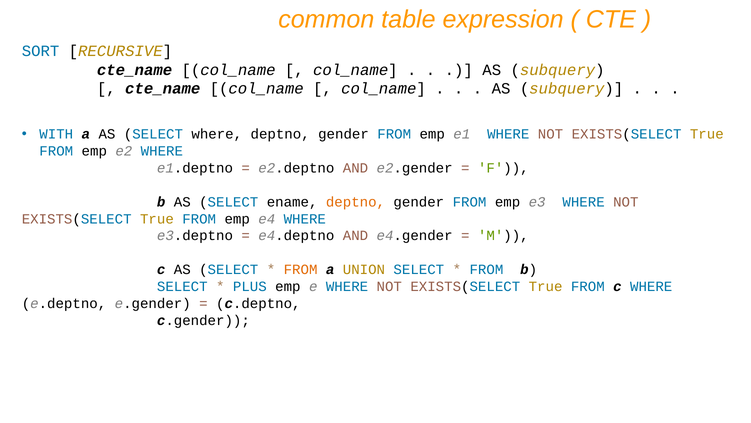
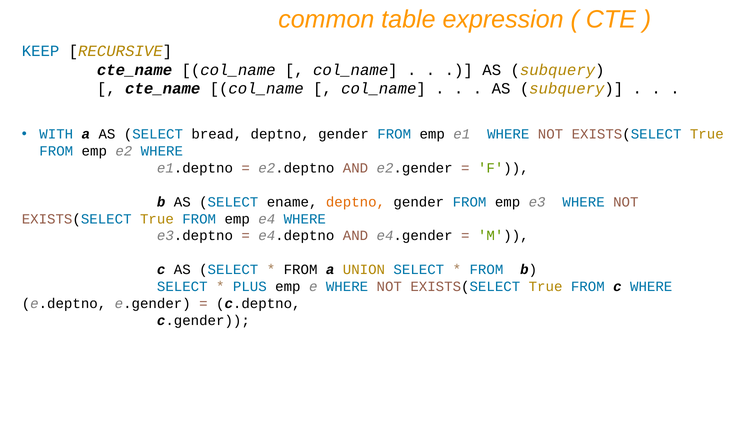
SORT: SORT -> KEEP
SELECT where: where -> bread
FROM at (301, 269) colour: orange -> black
